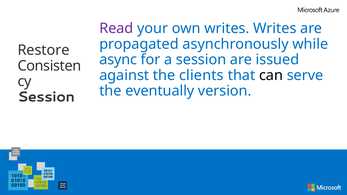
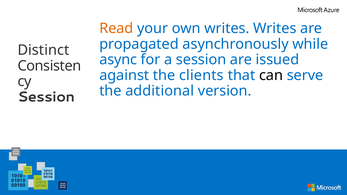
Read colour: purple -> orange
Restore: Restore -> Distinct
eventually: eventually -> additional
